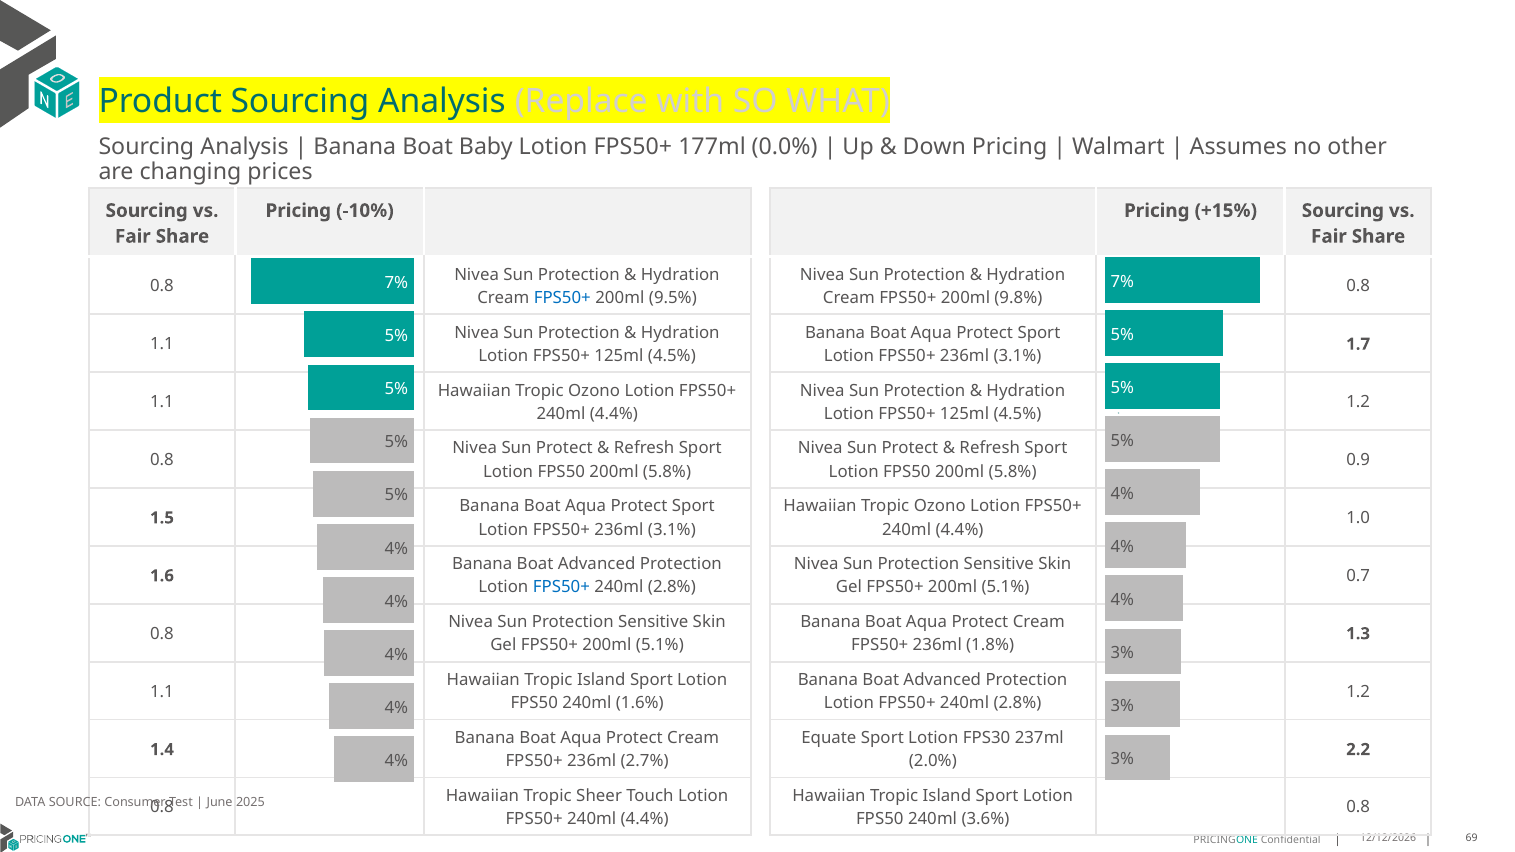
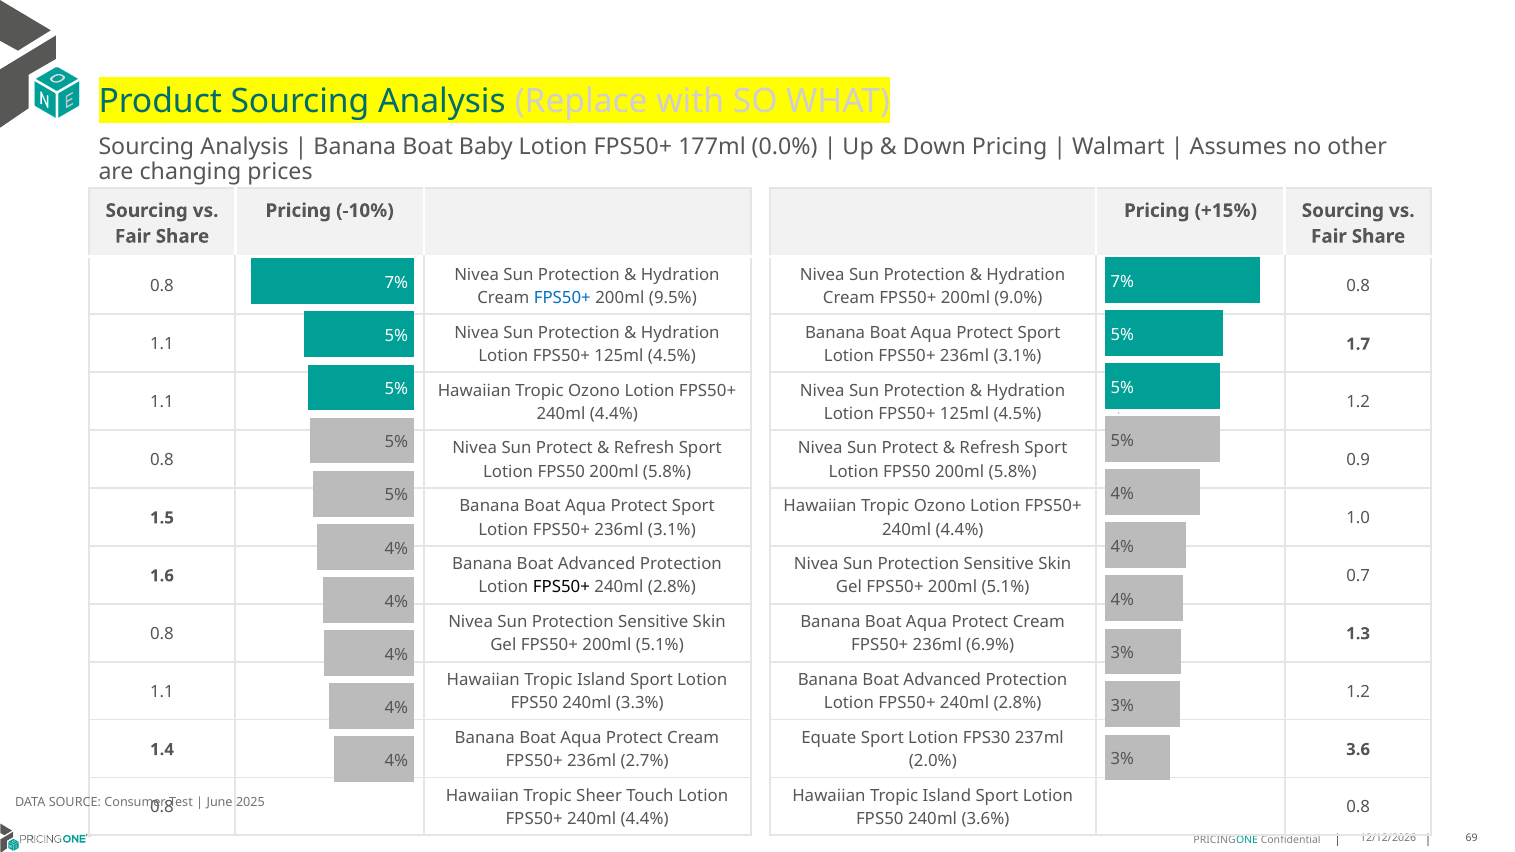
9.8%: 9.8% -> 9.0%
FPS50+ at (561, 588) colour: blue -> black
1.8%: 1.8% -> 6.9%
1.6%: 1.6% -> 3.3%
2.2: 2.2 -> 3.6
